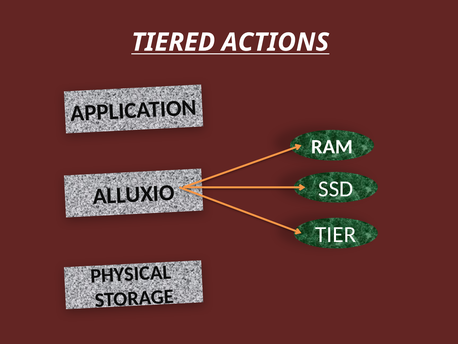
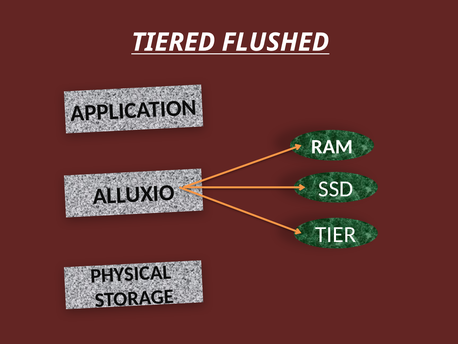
ACTIONS: ACTIONS -> FLUSHED
